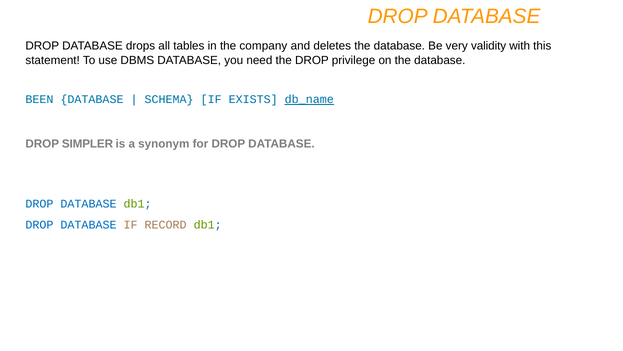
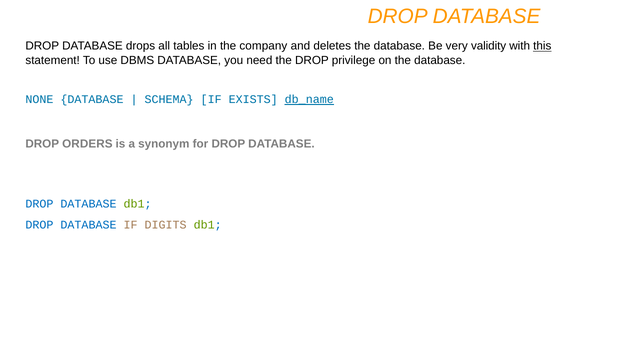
this underline: none -> present
BEEN: BEEN -> NONE
SIMPLER: SIMPLER -> ORDERS
RECORD: RECORD -> DIGITS
